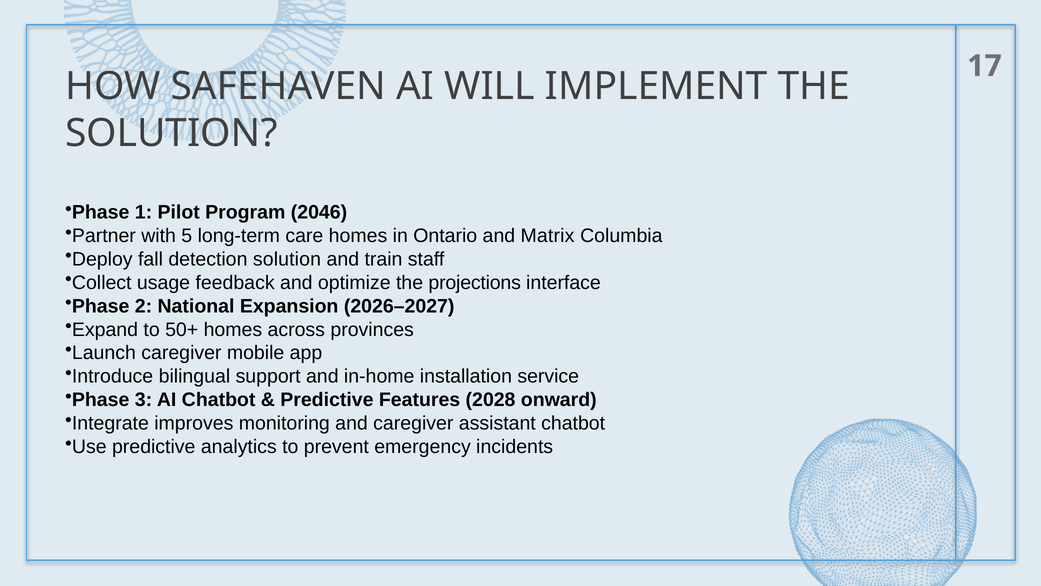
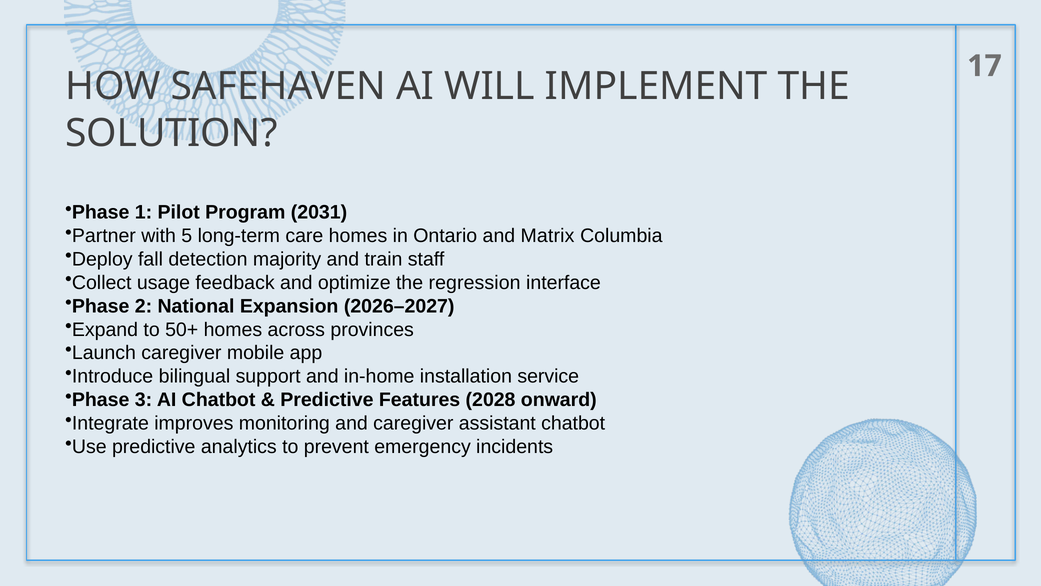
2046: 2046 -> 2031
detection solution: solution -> majority
projections: projections -> regression
